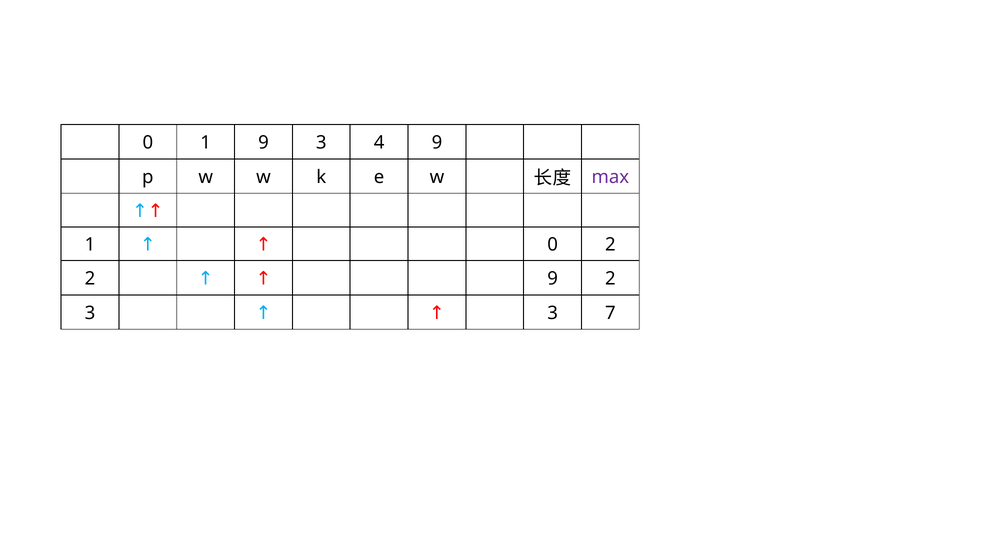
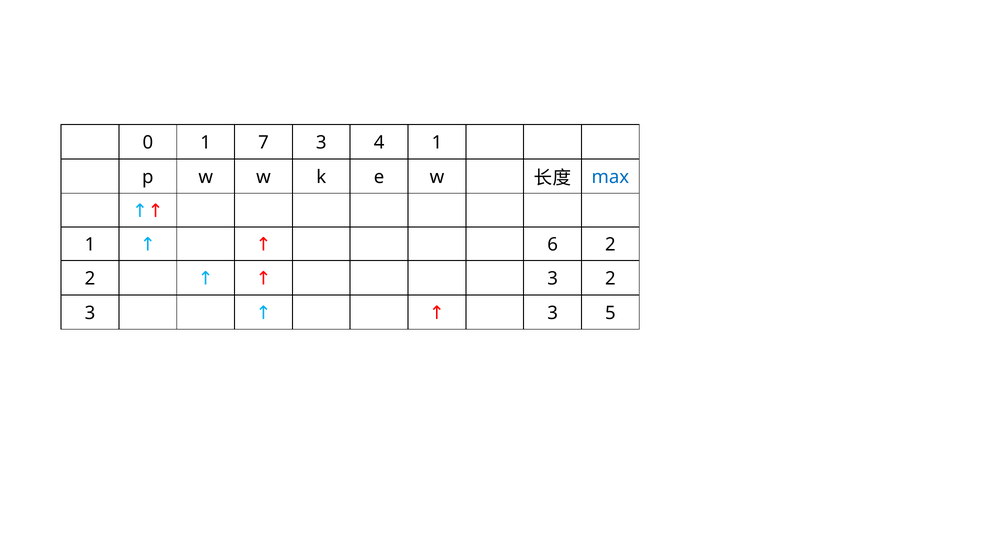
1 9: 9 -> 7
4 9: 9 -> 1
max colour: purple -> blue
0 at (553, 245): 0 -> 6
9 at (553, 279): 9 -> 3
7: 7 -> 5
